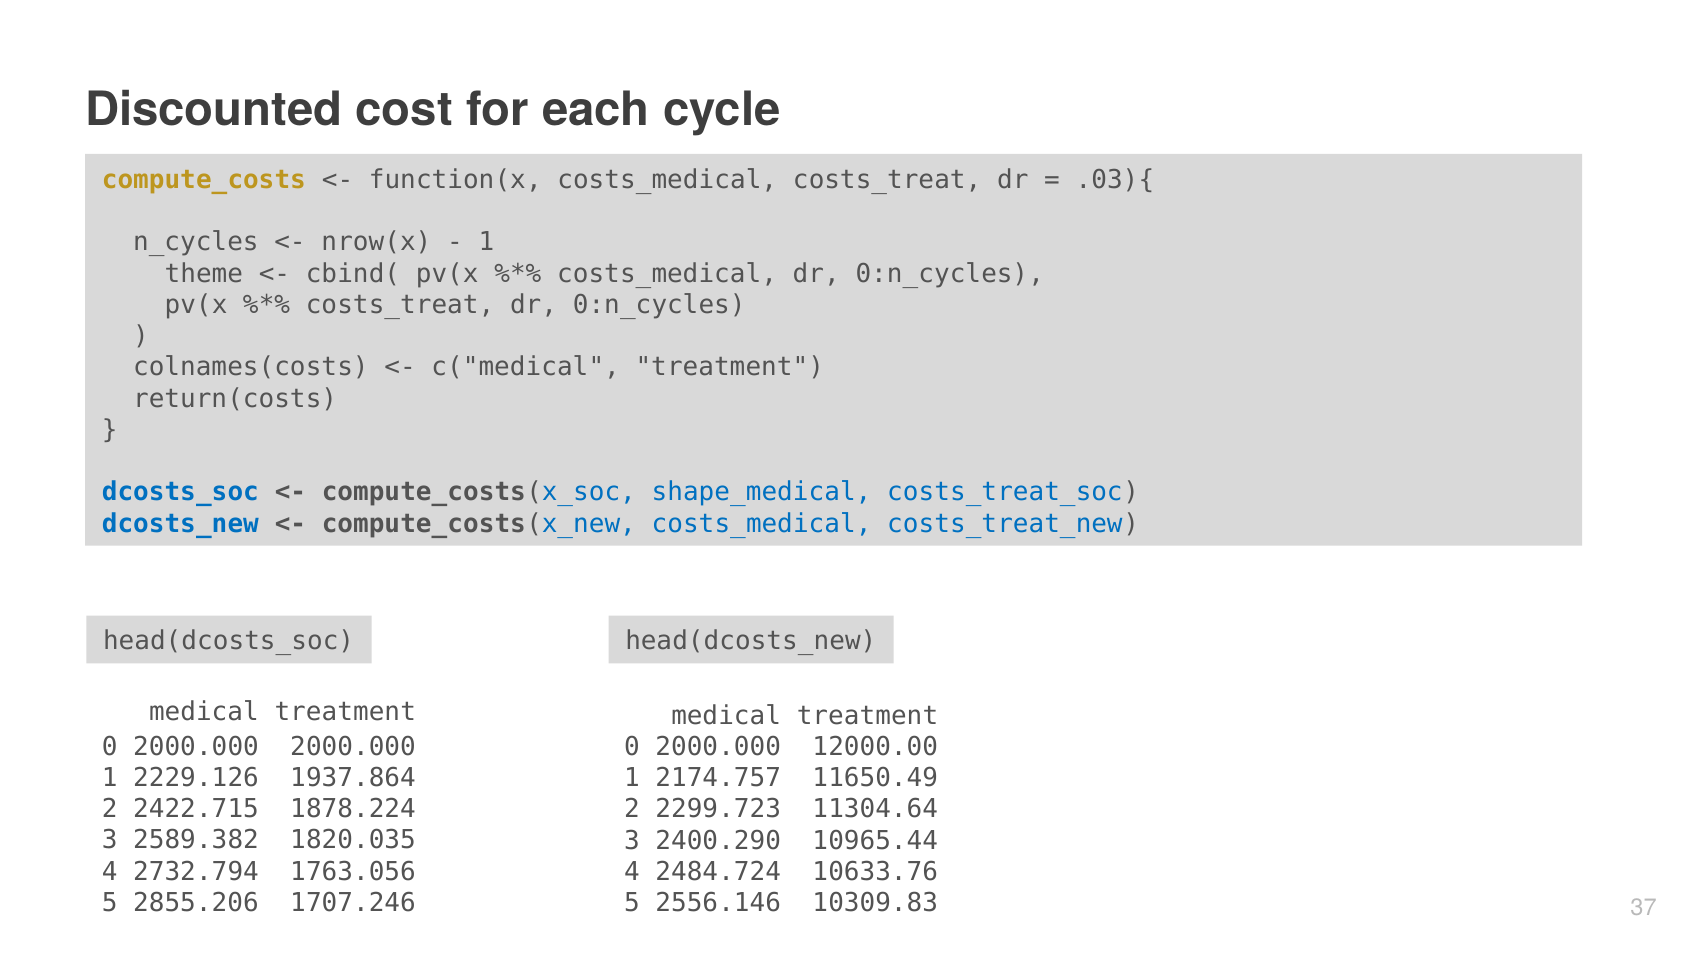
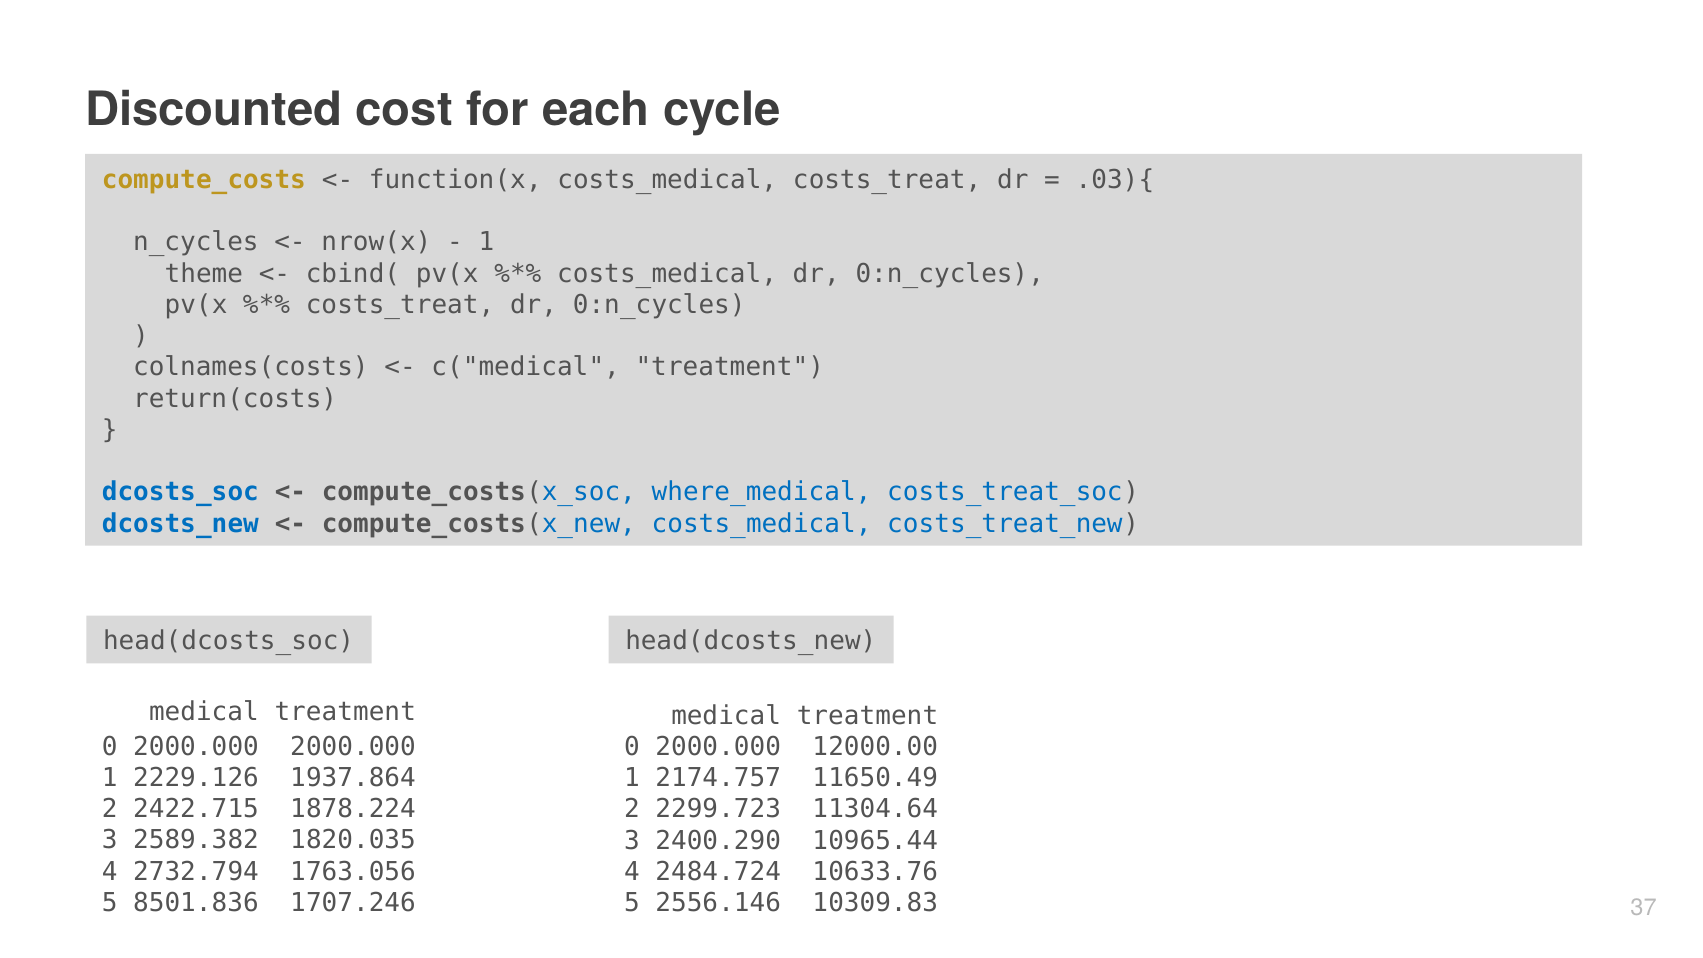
shape_medical: shape_medical -> where_medical
2855.206: 2855.206 -> 8501.836
